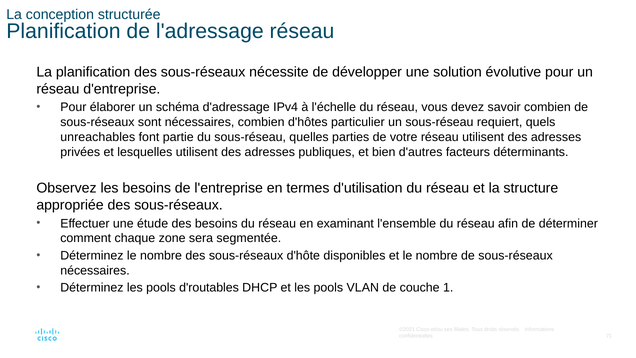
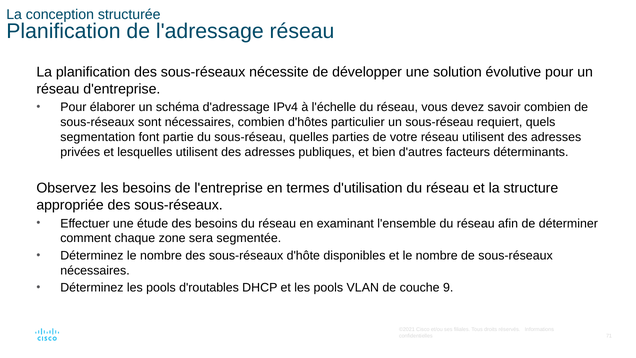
unreachables: unreachables -> segmentation
1: 1 -> 9
